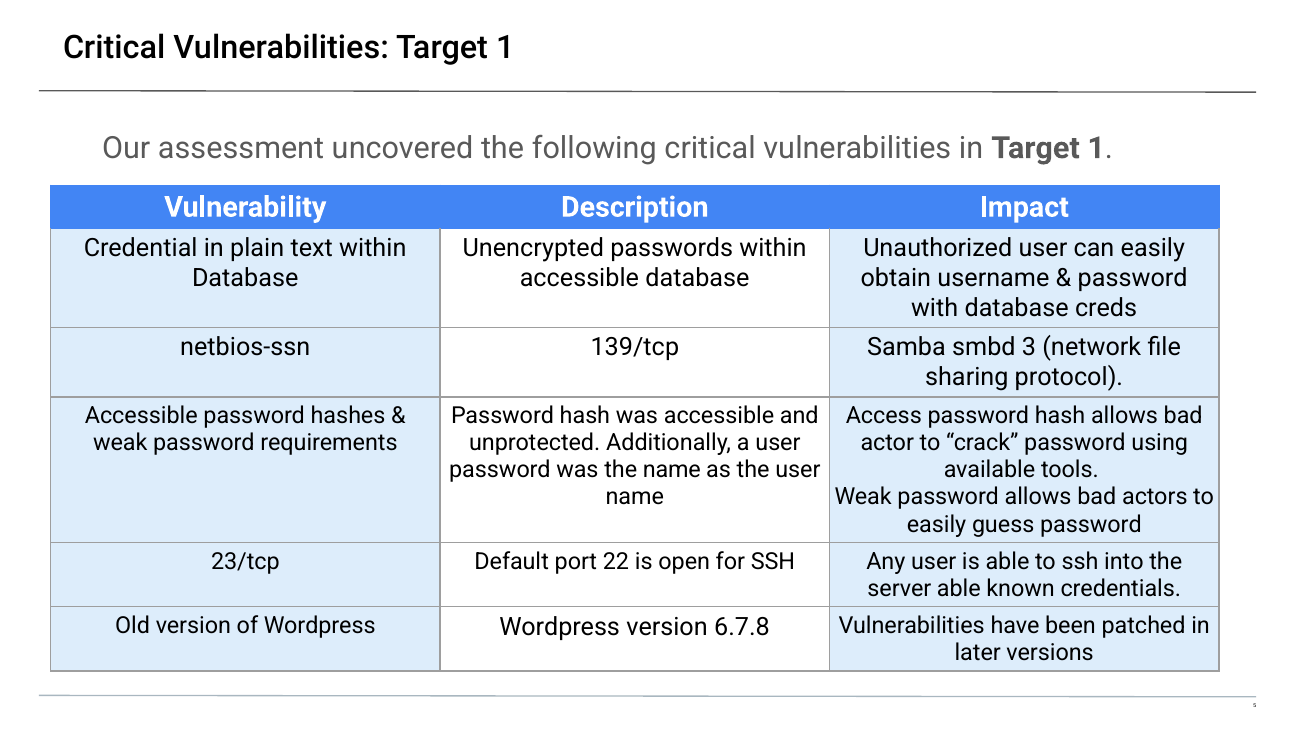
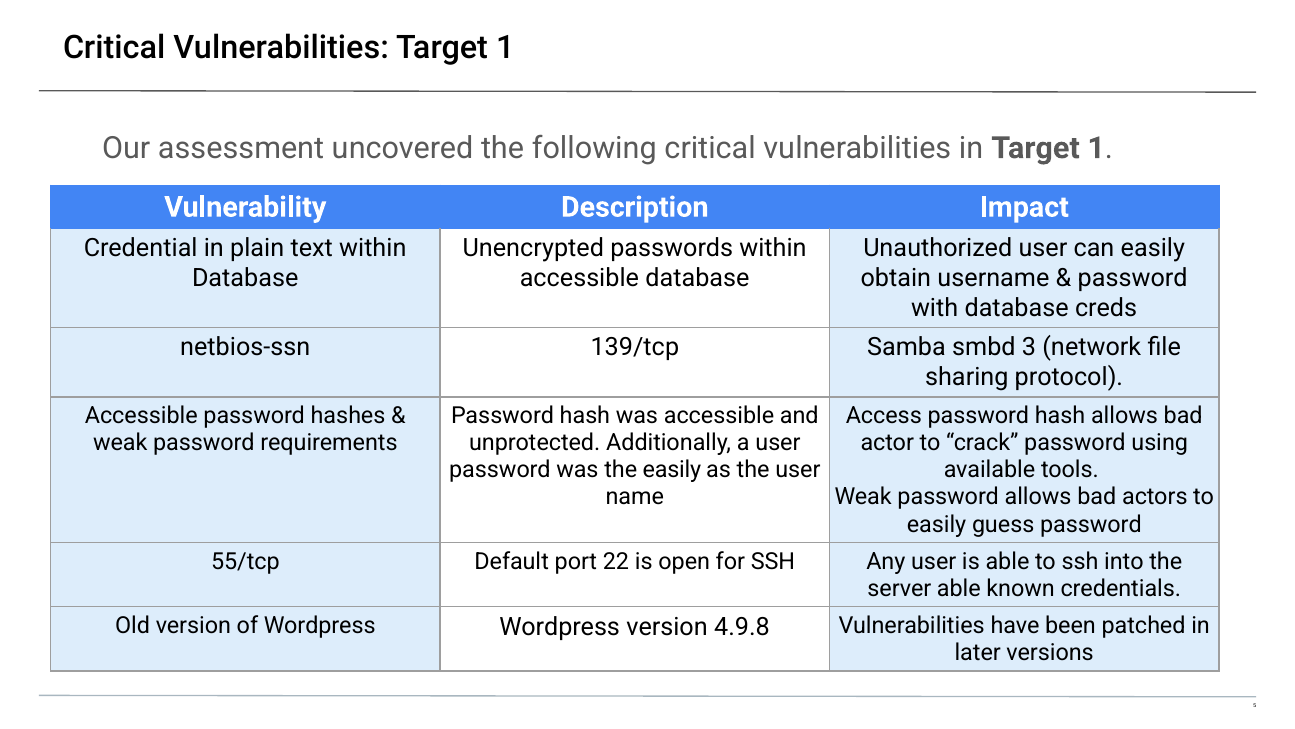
the name: name -> easily
23/tcp: 23/tcp -> 55/tcp
6.7.8: 6.7.8 -> 4.9.8
